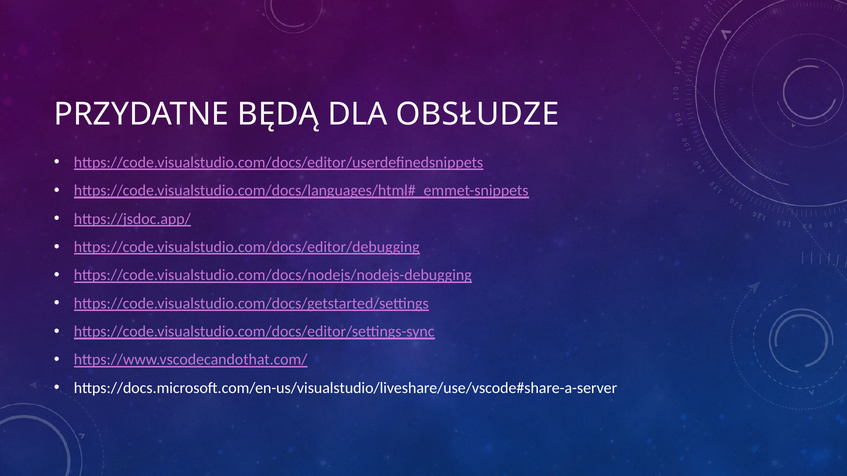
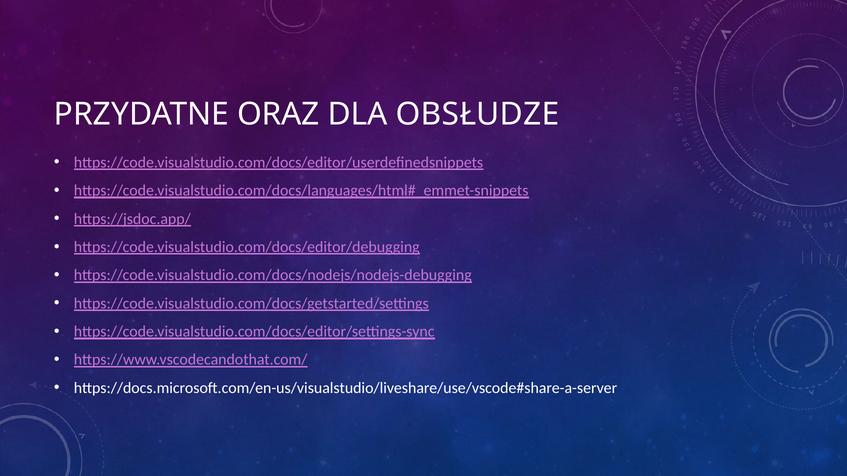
BĘDĄ: BĘDĄ -> ORAZ
